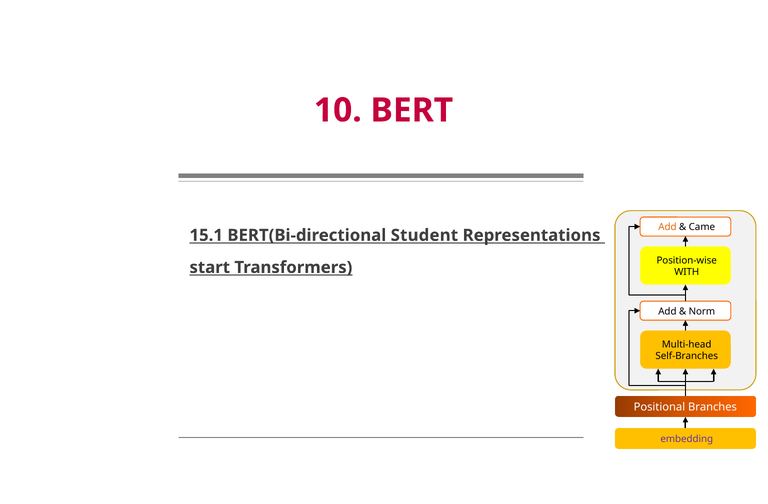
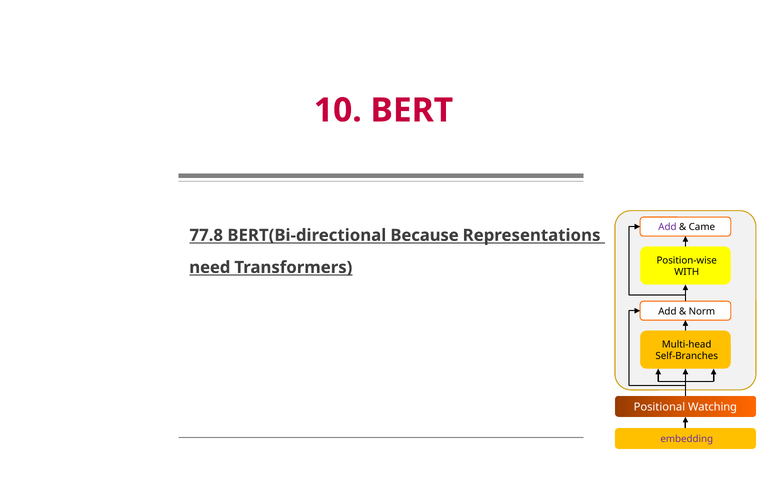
Add at (667, 227) colour: orange -> purple
15.1: 15.1 -> 77.8
Student: Student -> Because
start: start -> need
Branches: Branches -> Watching
